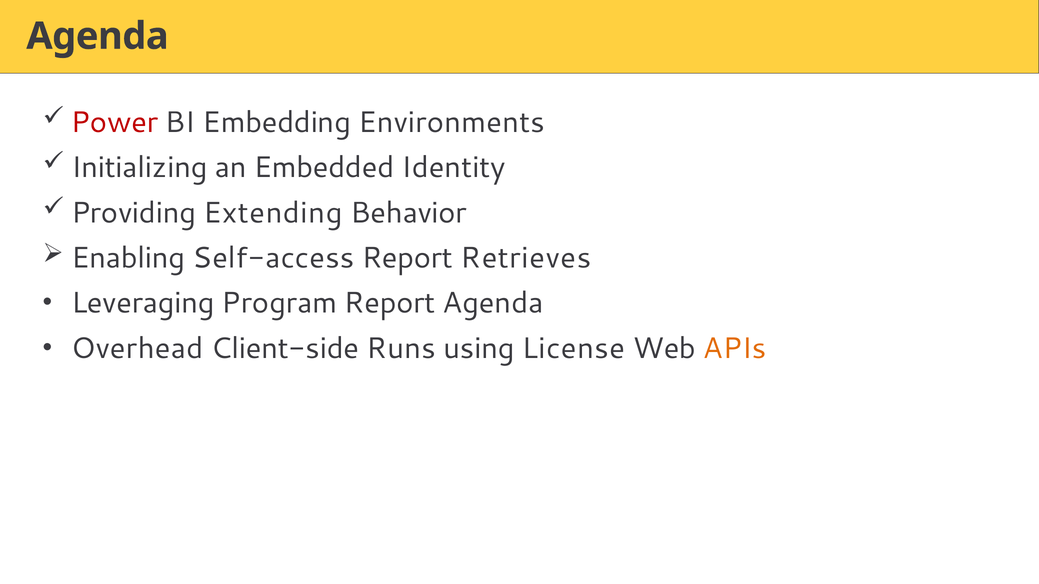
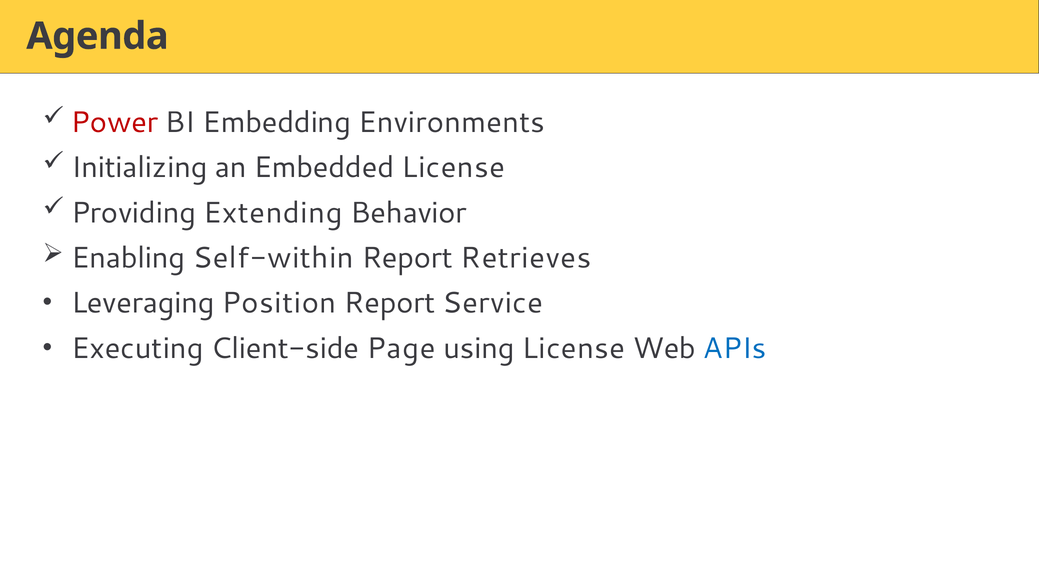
Embedded Identity: Identity -> License
Self-access: Self-access -> Self-within
Program: Program -> Position
Report Agenda: Agenda -> Service
Overhead: Overhead -> Executing
Runs: Runs -> Page
APIs colour: orange -> blue
